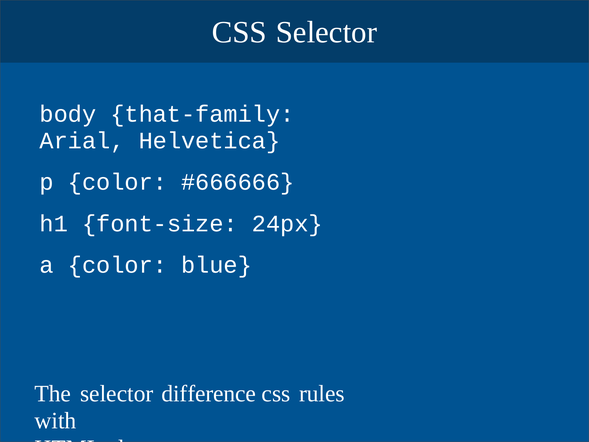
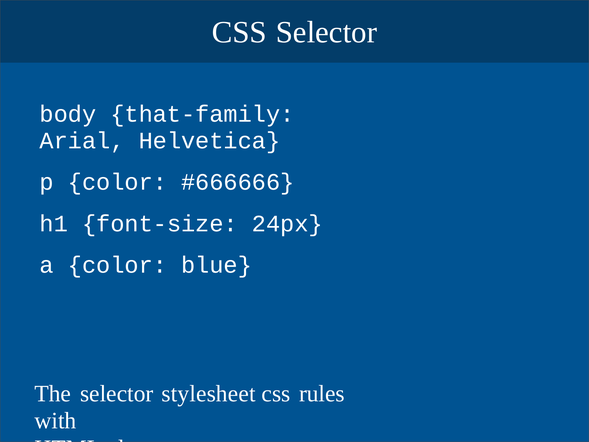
difference: difference -> stylesheet
